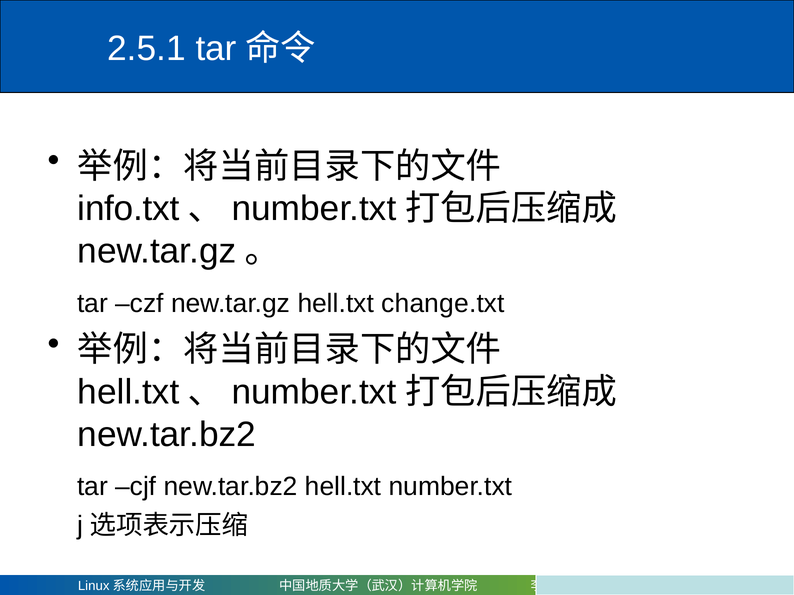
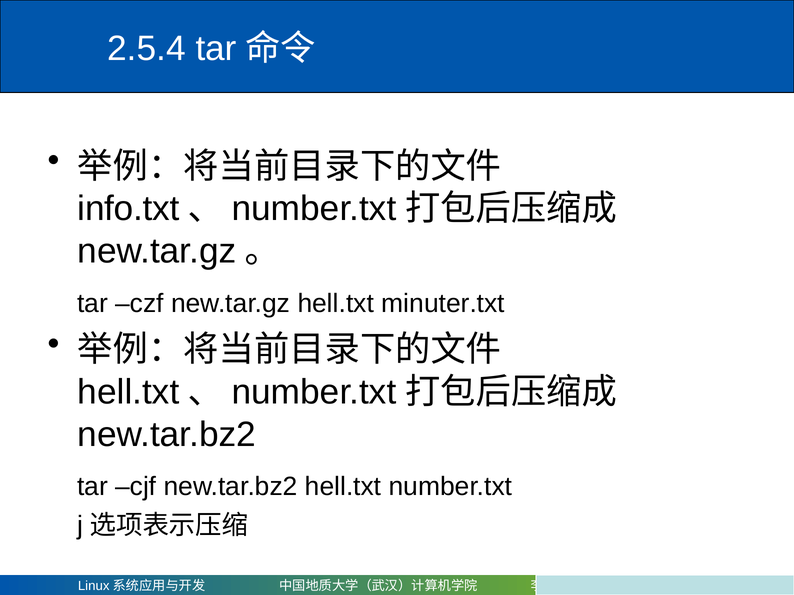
2.5.1: 2.5.1 -> 2.5.4
change.txt: change.txt -> minuter.txt
